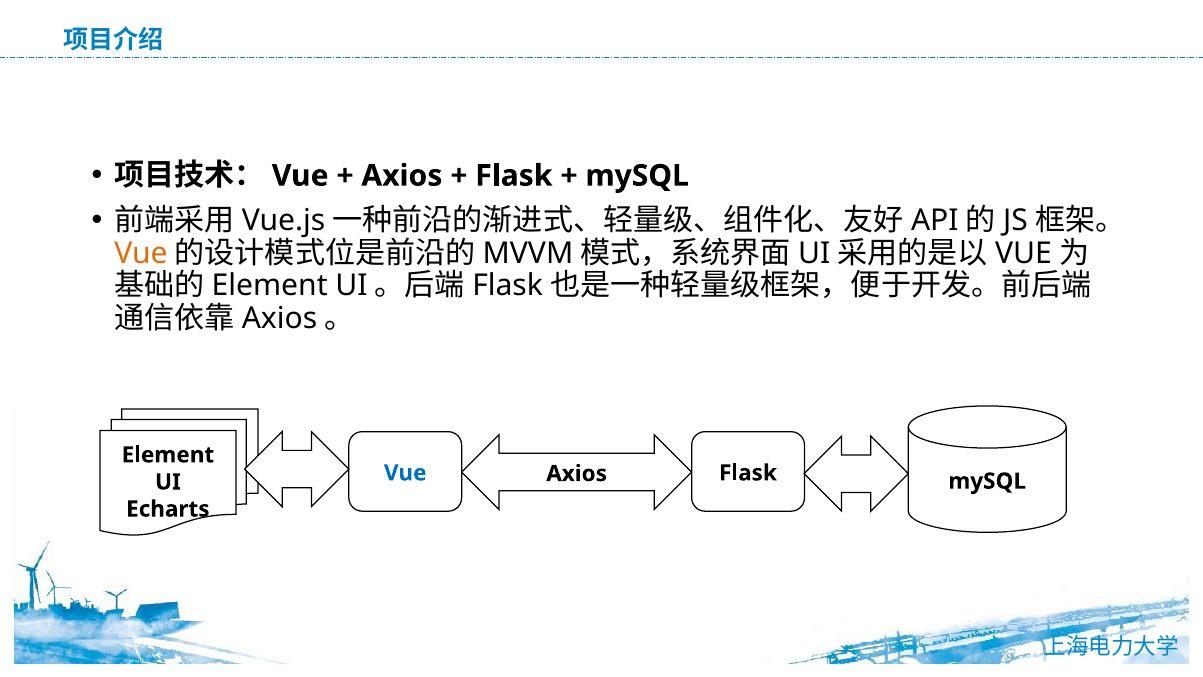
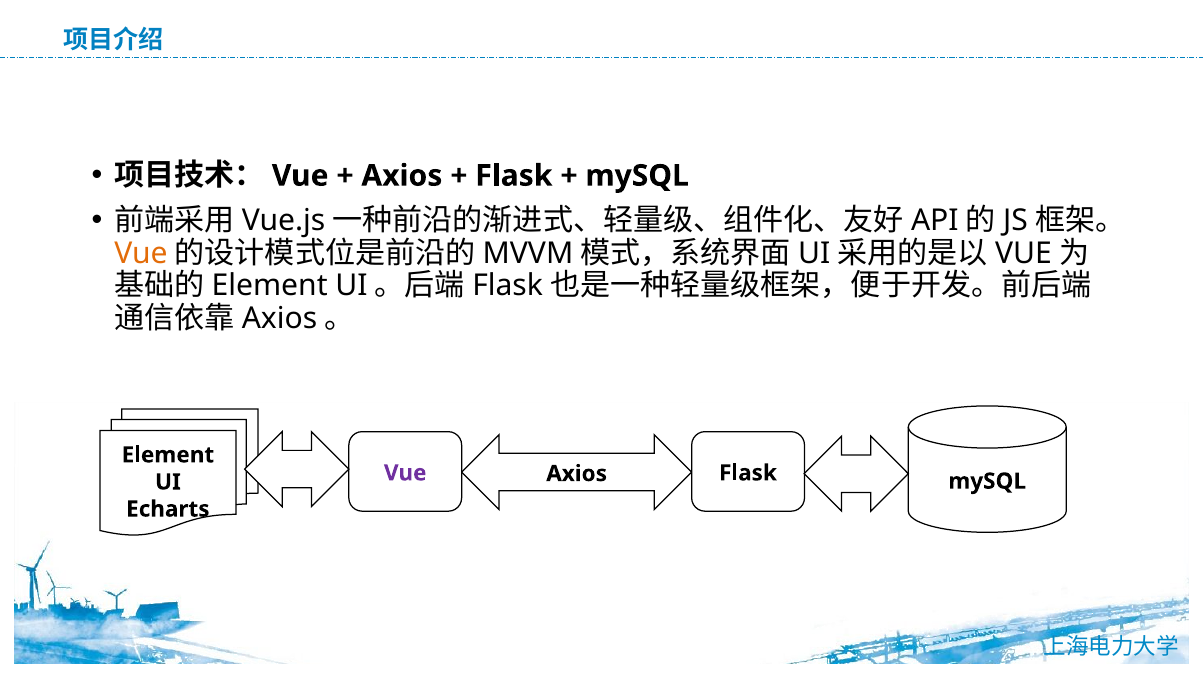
Vue at (405, 473) colour: blue -> purple
